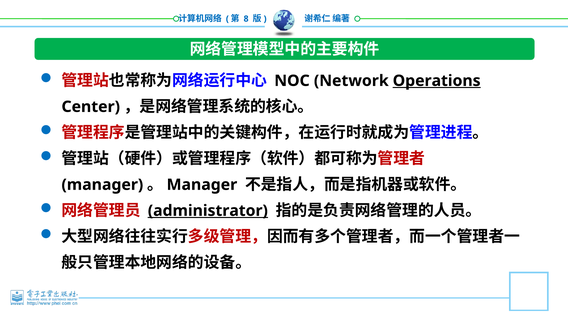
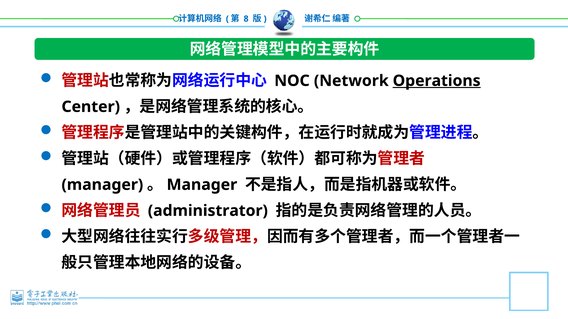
administrator underline: present -> none
